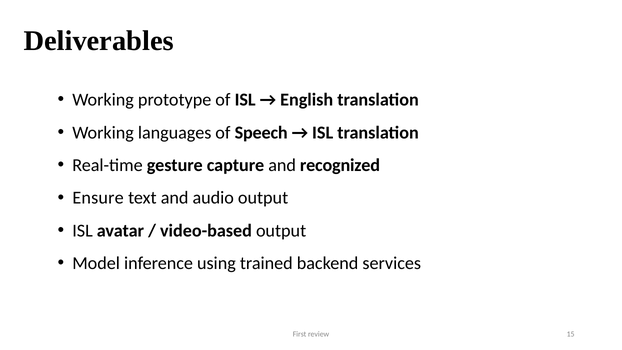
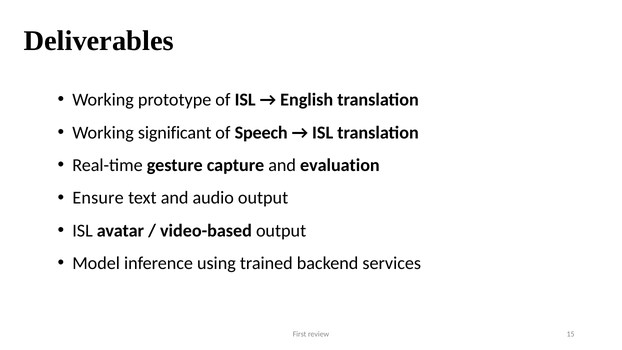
languages: languages -> significant
recognized: recognized -> evaluation
